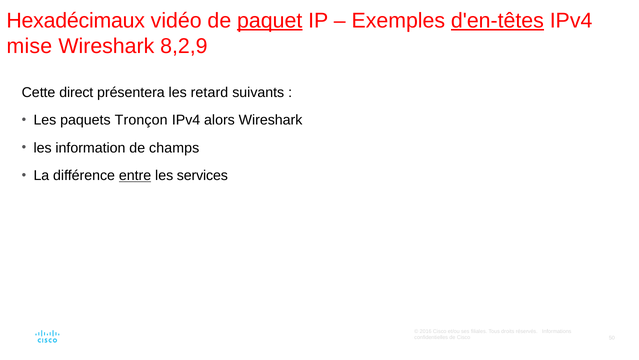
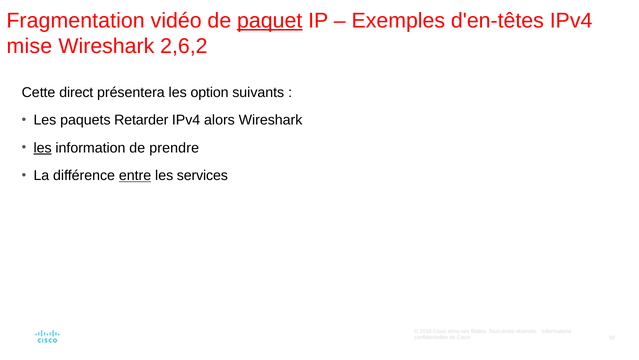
Hexadécimaux: Hexadécimaux -> Fragmentation
d'en-têtes underline: present -> none
8,2,9: 8,2,9 -> 2,6,2
retard: retard -> option
Tronçon: Tronçon -> Retarder
les at (43, 148) underline: none -> present
champs: champs -> prendre
